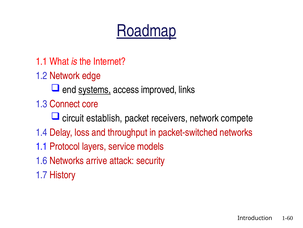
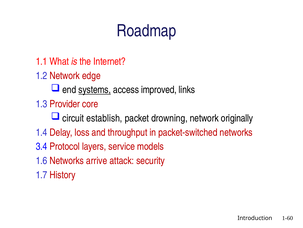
Roadmap underline: present -> none
Connect: Connect -> Provider
receivers: receivers -> drowning
compete: compete -> originally
1.1 at (42, 146): 1.1 -> 3.4
